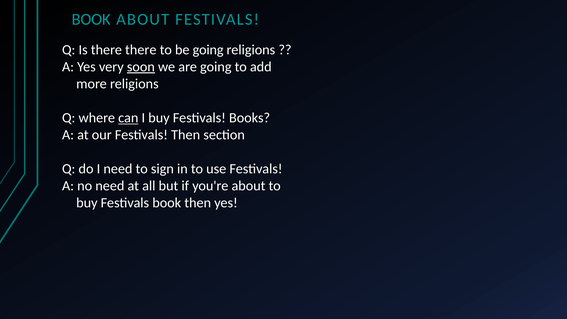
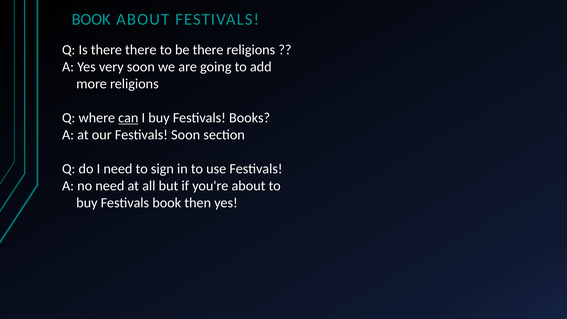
be going: going -> there
soon at (141, 67) underline: present -> none
Festivals Then: Then -> Soon
